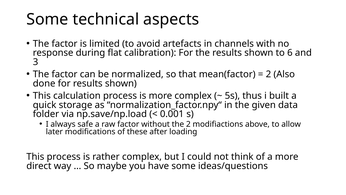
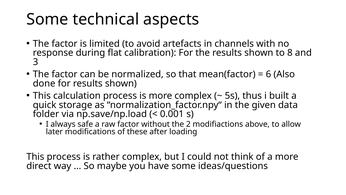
6: 6 -> 8
2 at (268, 74): 2 -> 6
